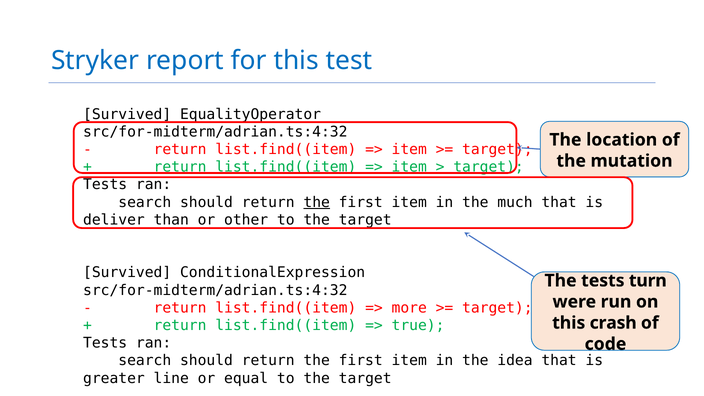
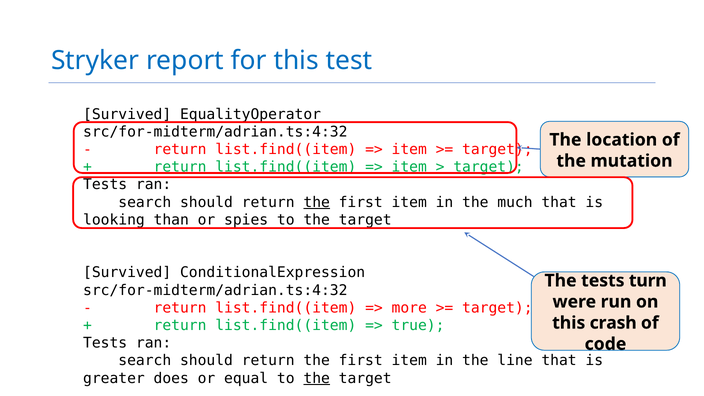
deliver: deliver -> looking
other: other -> spies
idea: idea -> line
line: line -> does
the at (317, 378) underline: none -> present
